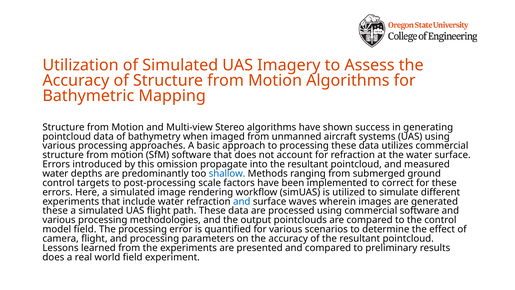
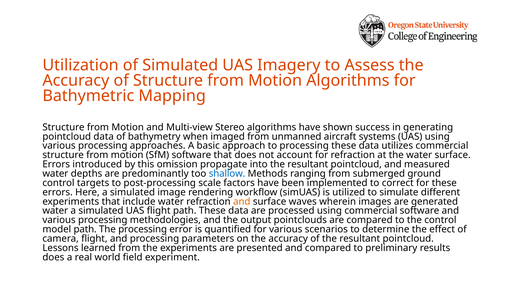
and at (242, 201) colour: blue -> orange
these at (55, 211): these -> water
model field: field -> path
